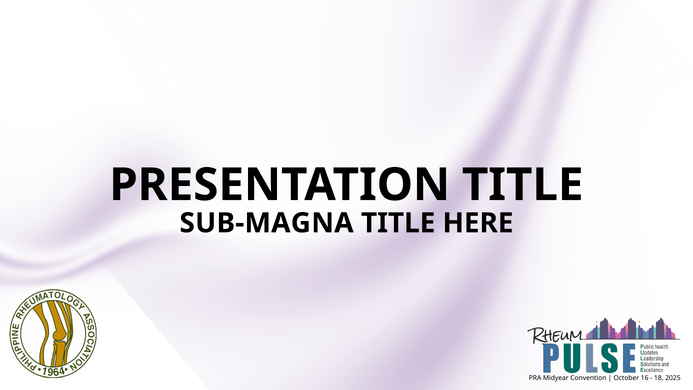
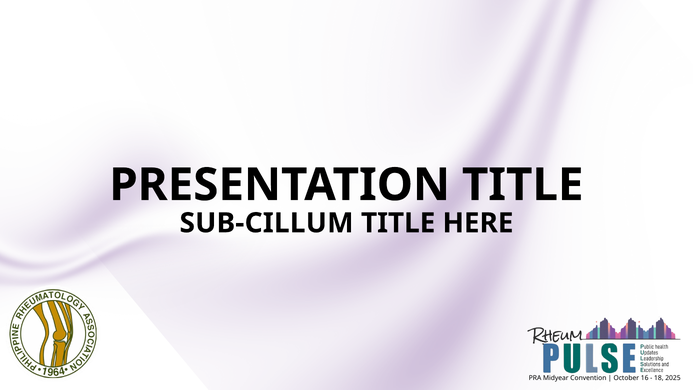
SUB-MAGNA: SUB-MAGNA -> SUB-CILLUM
